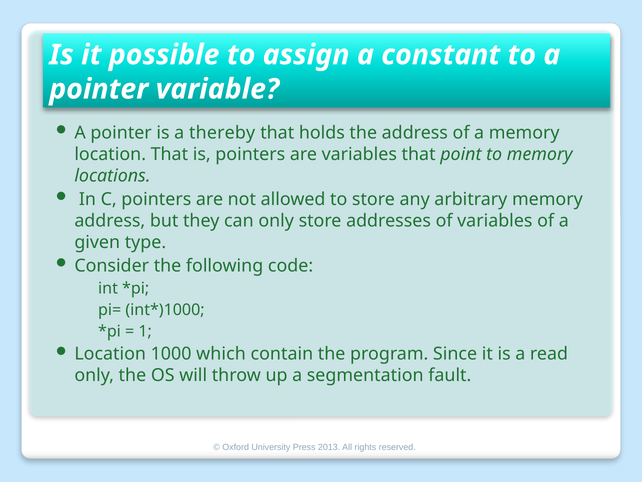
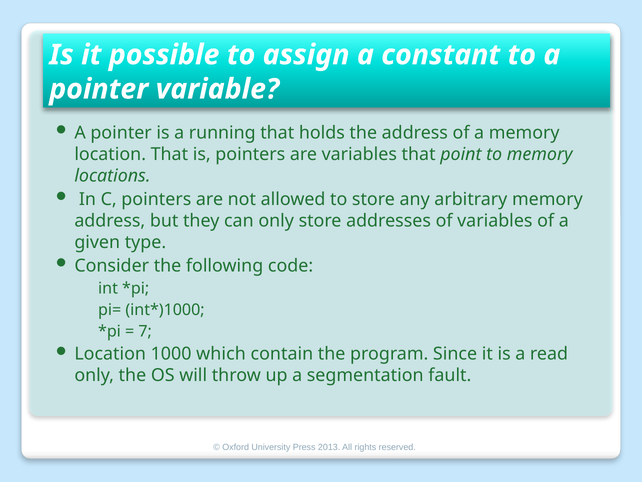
thereby: thereby -> running
1: 1 -> 7
